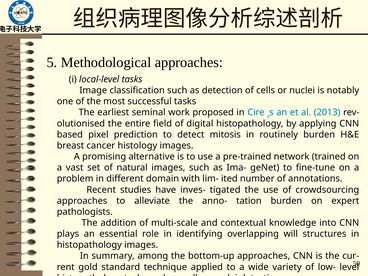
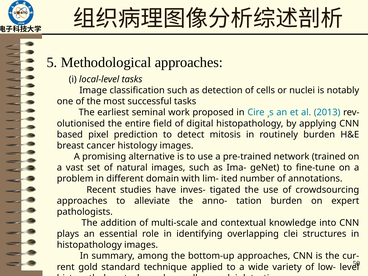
will: will -> clei
